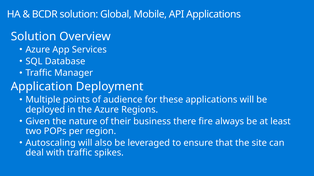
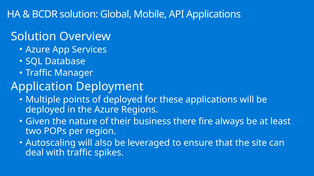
of audience: audience -> deployed
